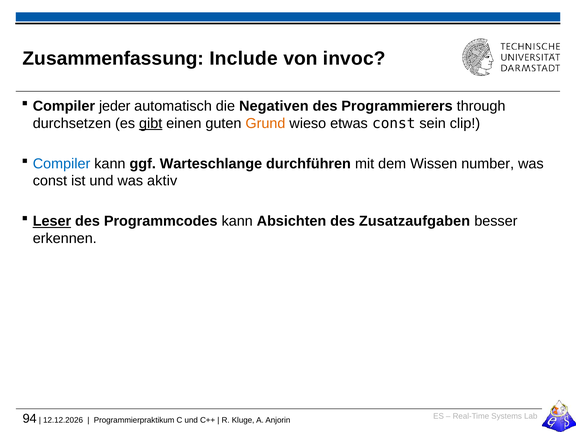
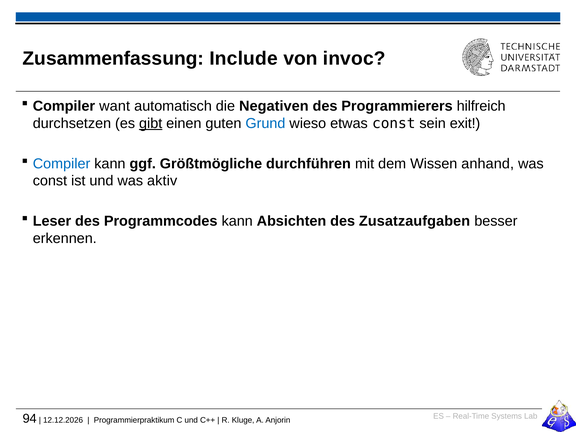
jeder: jeder -> want
through: through -> hilfreich
Grund colour: orange -> blue
clip: clip -> exit
Warteschlange: Warteschlange -> Größtmögliche
number: number -> anhand
Leser underline: present -> none
